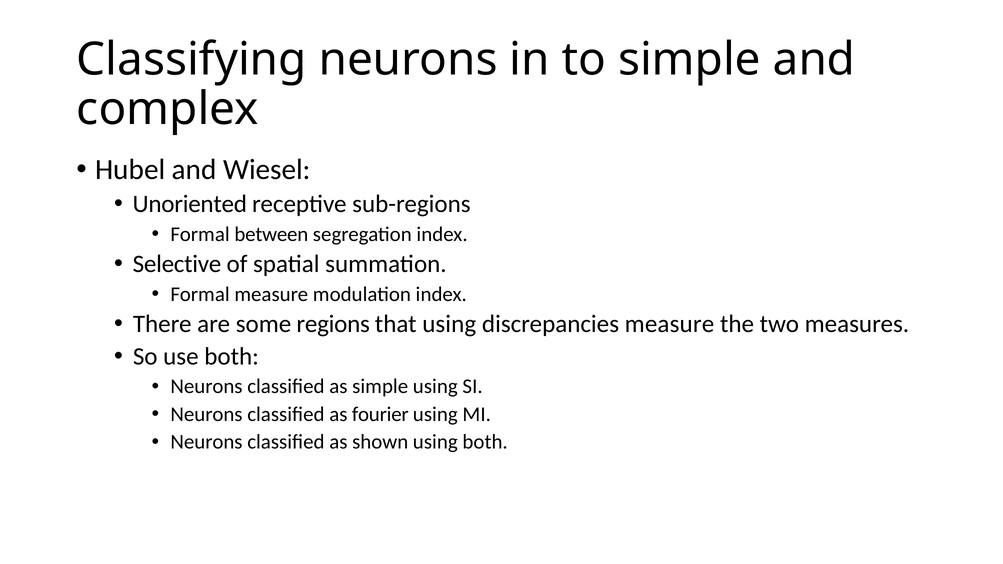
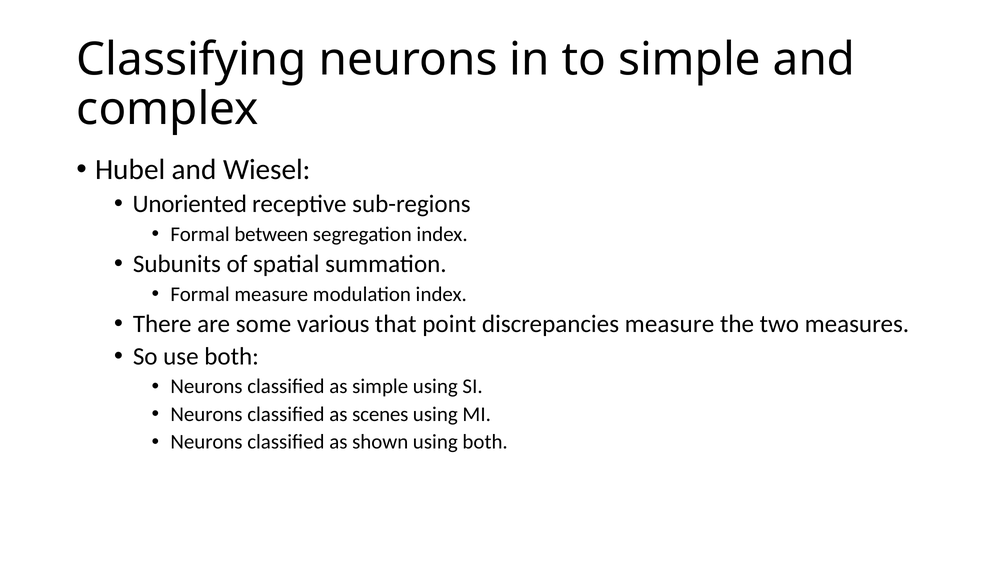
Selective: Selective -> Subunits
regions: regions -> various
that using: using -> point
fourier: fourier -> scenes
